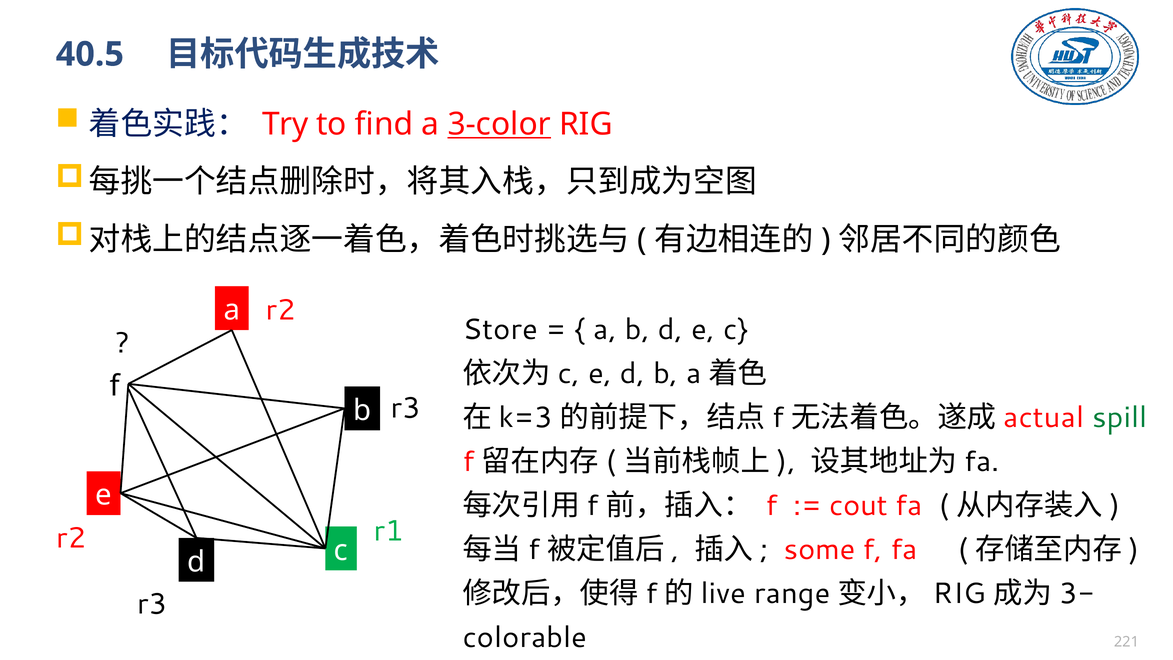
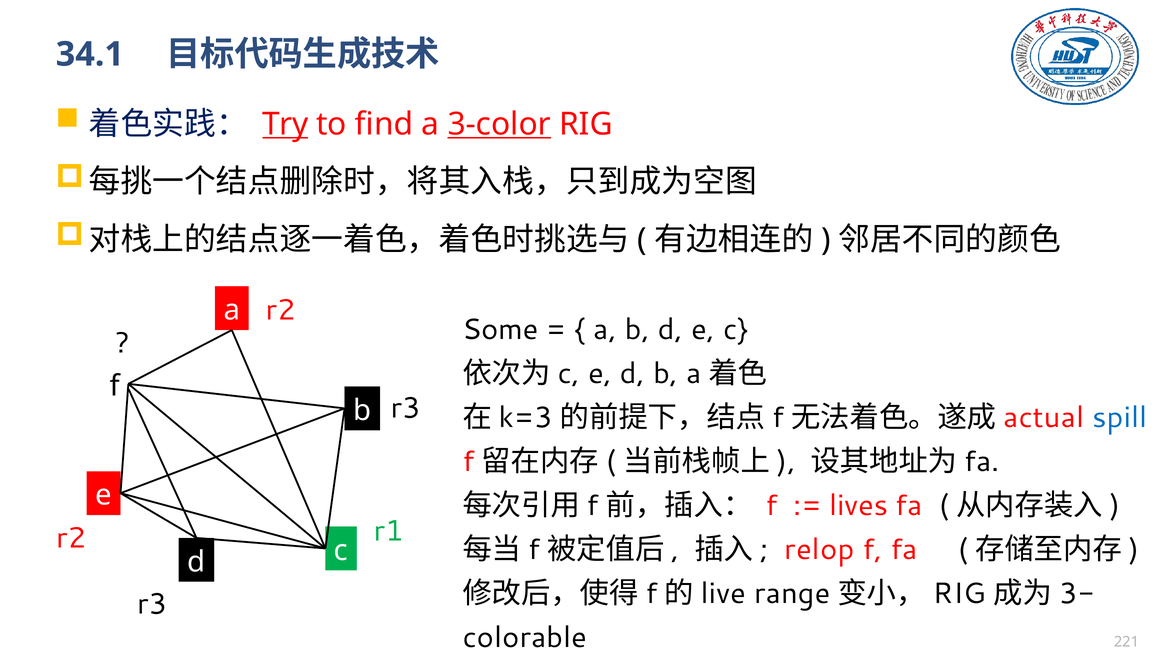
40.5: 40.5 -> 34.1
Try underline: none -> present
Store: Store -> Some
spill colour: green -> blue
cout: cout -> lives
some: some -> relop
